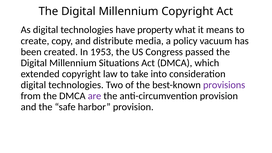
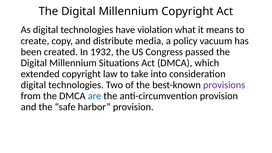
property: property -> violation
1953: 1953 -> 1932
are colour: purple -> blue
